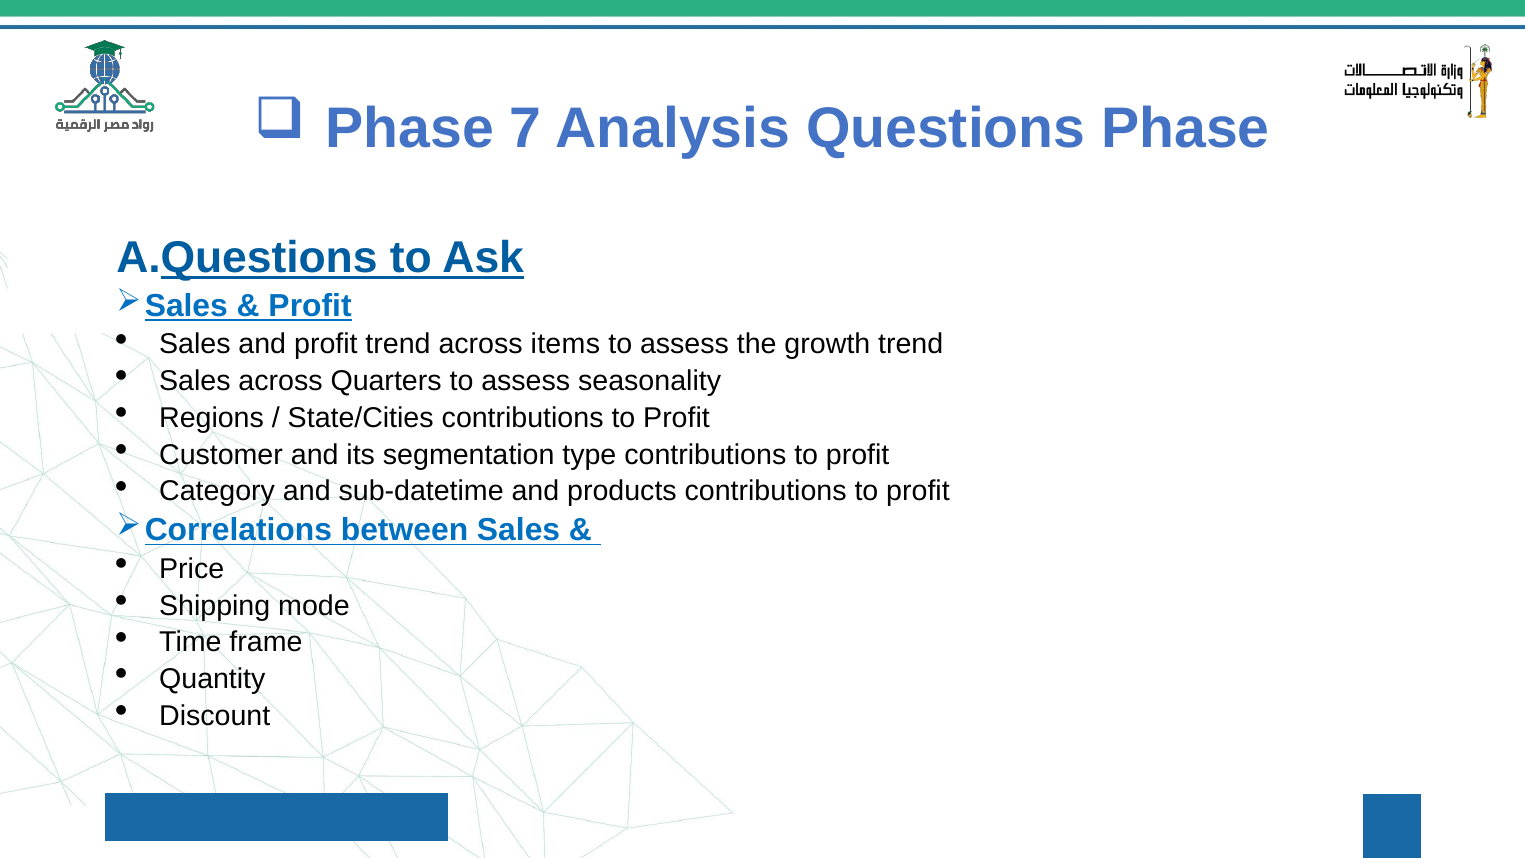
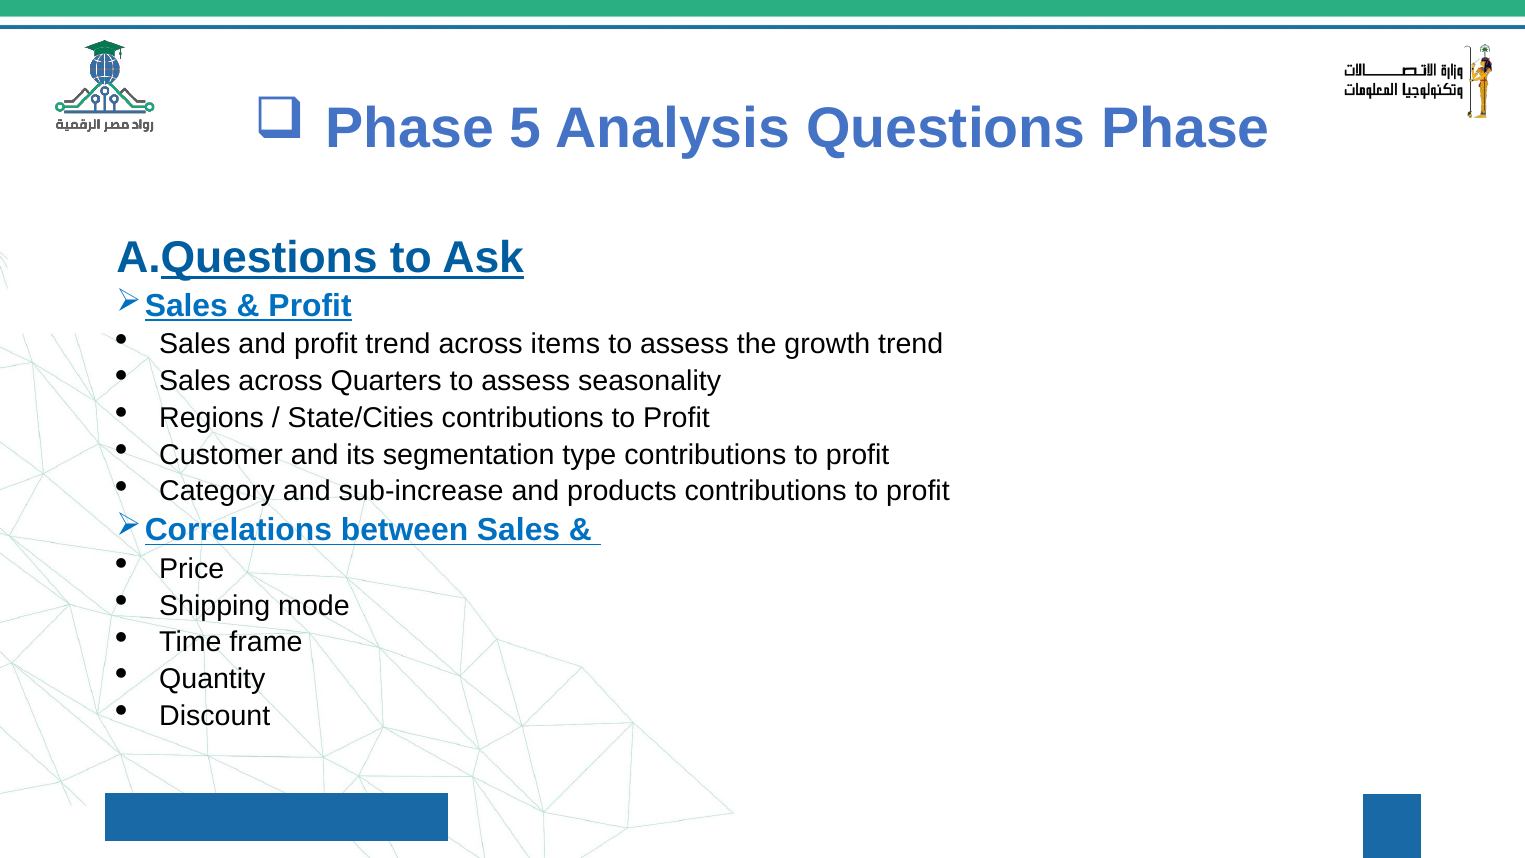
7: 7 -> 5
sub-datetime: sub-datetime -> sub-increase
